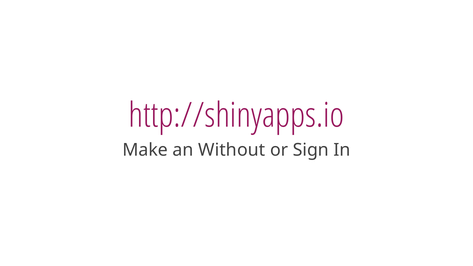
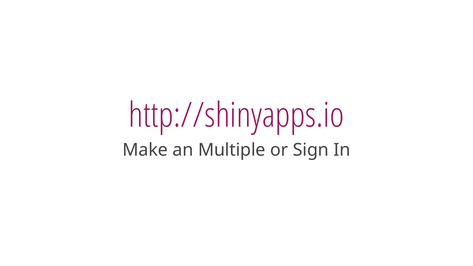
Without: Without -> Multiple
